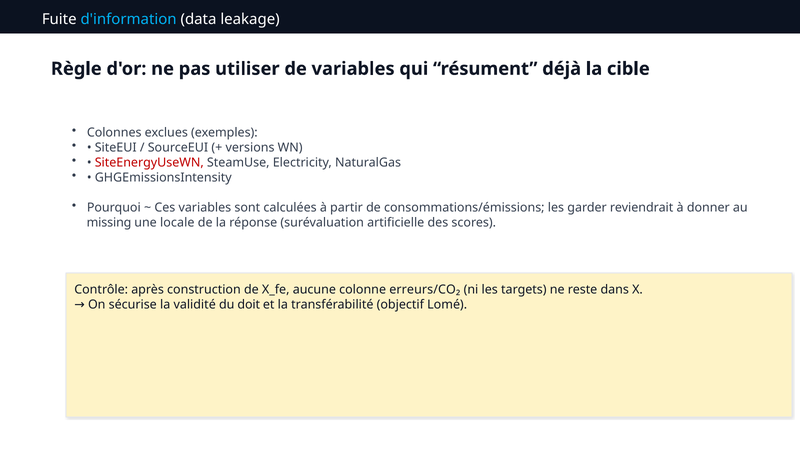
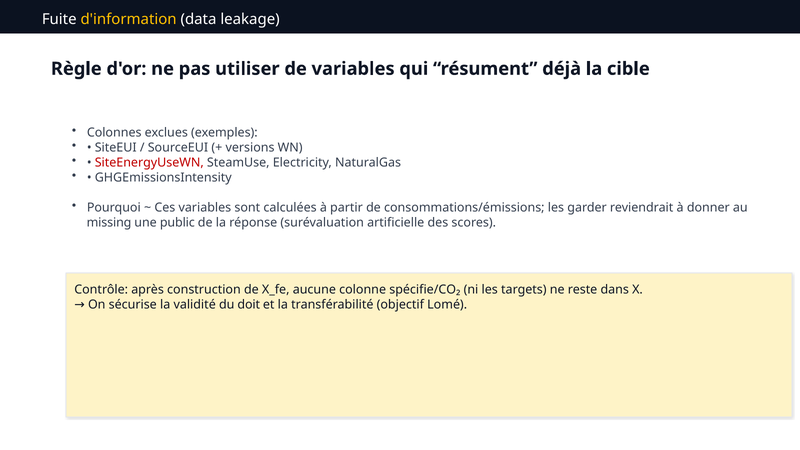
d'information colour: light blue -> yellow
locale: locale -> public
erreurs/CO₂: erreurs/CO₂ -> spécifie/CO₂
